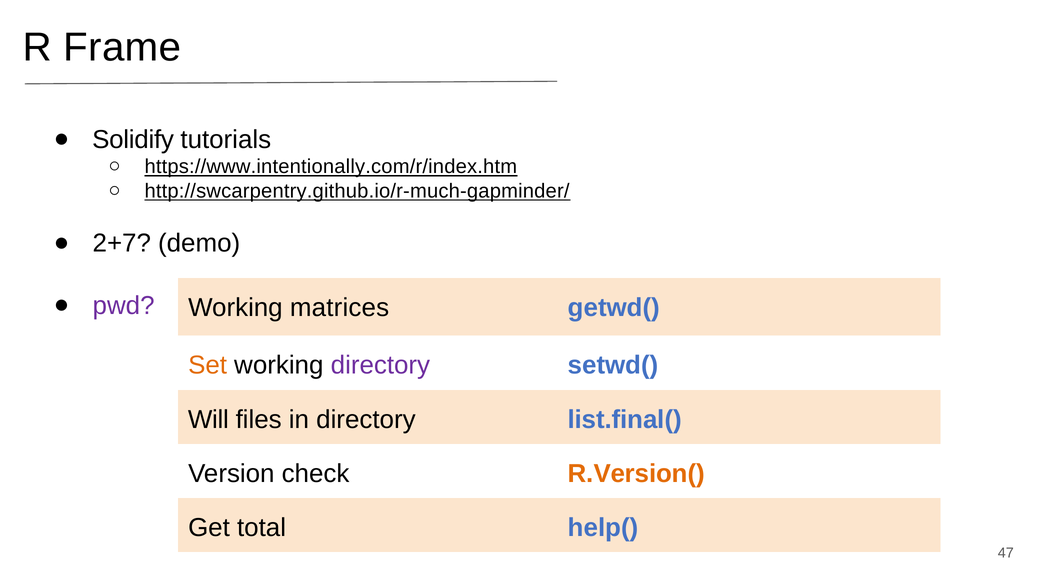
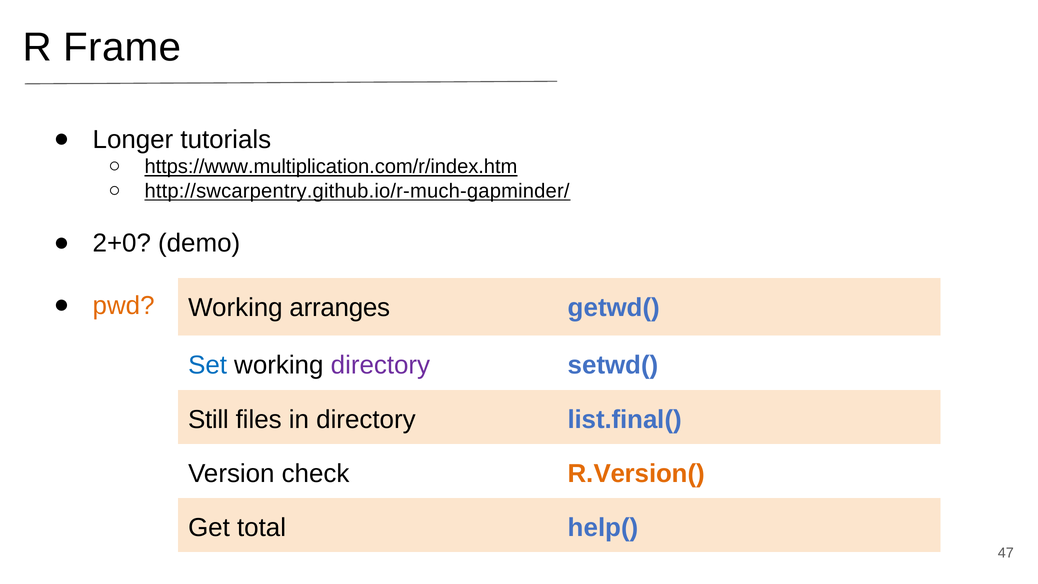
Solidify: Solidify -> Longer
https://www.intentionally.com/r/index.htm: https://www.intentionally.com/r/index.htm -> https://www.multiplication.com/r/index.htm
2+7: 2+7 -> 2+0
pwd colour: purple -> orange
matrices: matrices -> arranges
Set colour: orange -> blue
Will: Will -> Still
